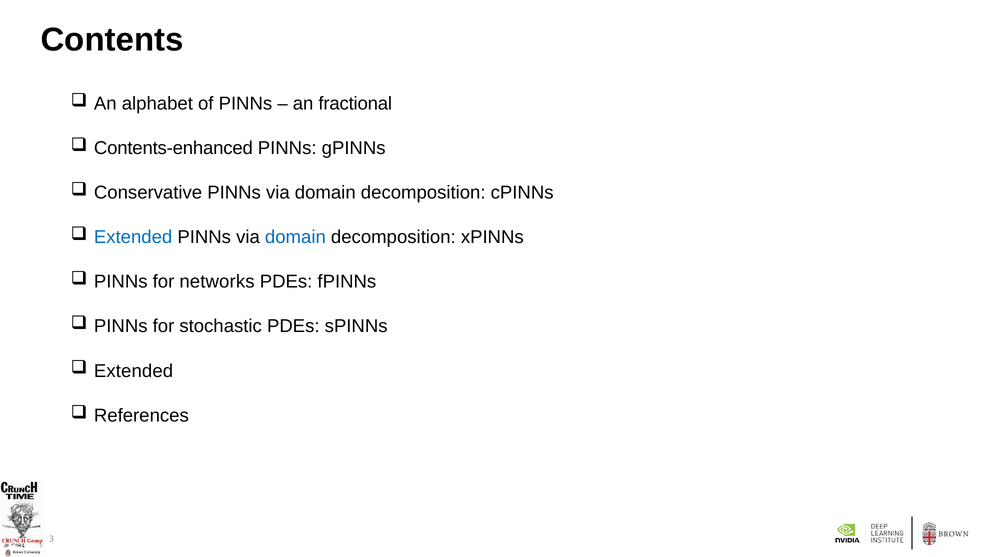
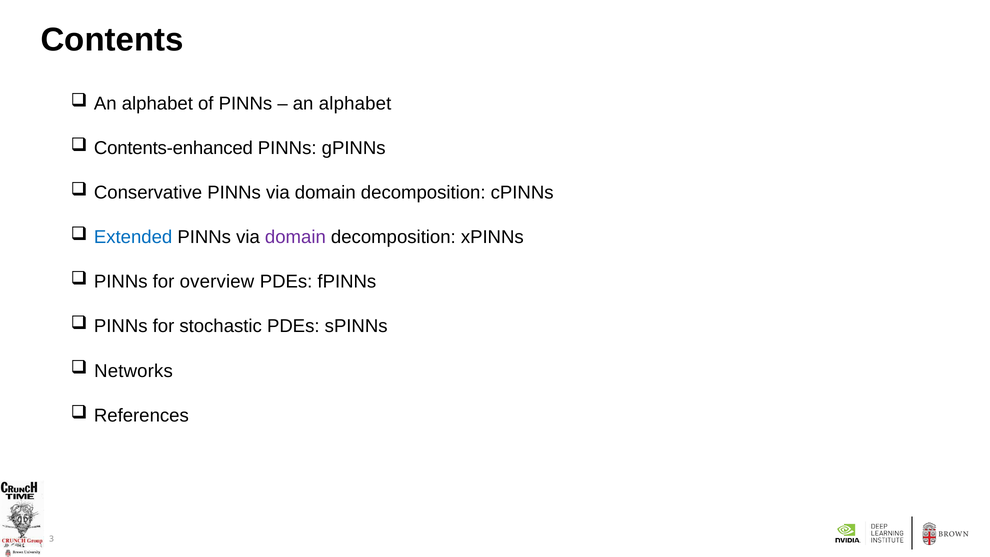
fractional at (355, 103): fractional -> alphabet
domain at (295, 237) colour: blue -> purple
networks: networks -> overview
Extended at (134, 371): Extended -> Networks
